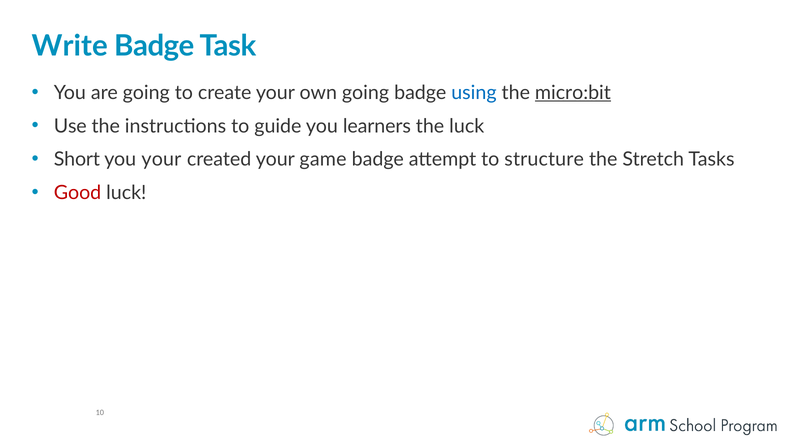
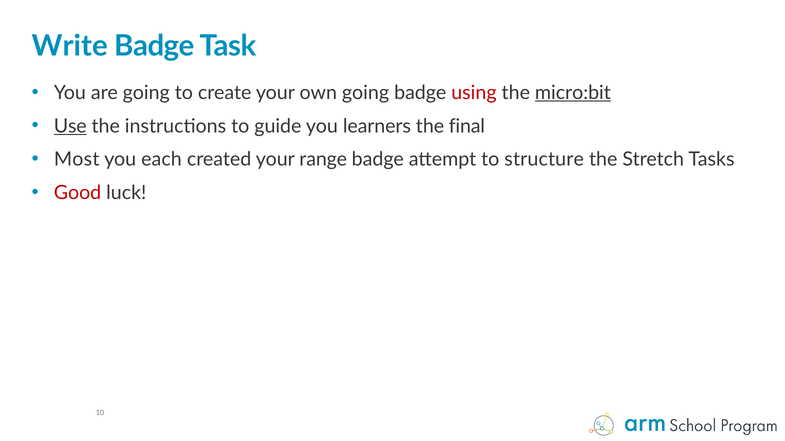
using colour: blue -> red
Use underline: none -> present
the luck: luck -> final
Short: Short -> Most
you your: your -> each
game: game -> range
